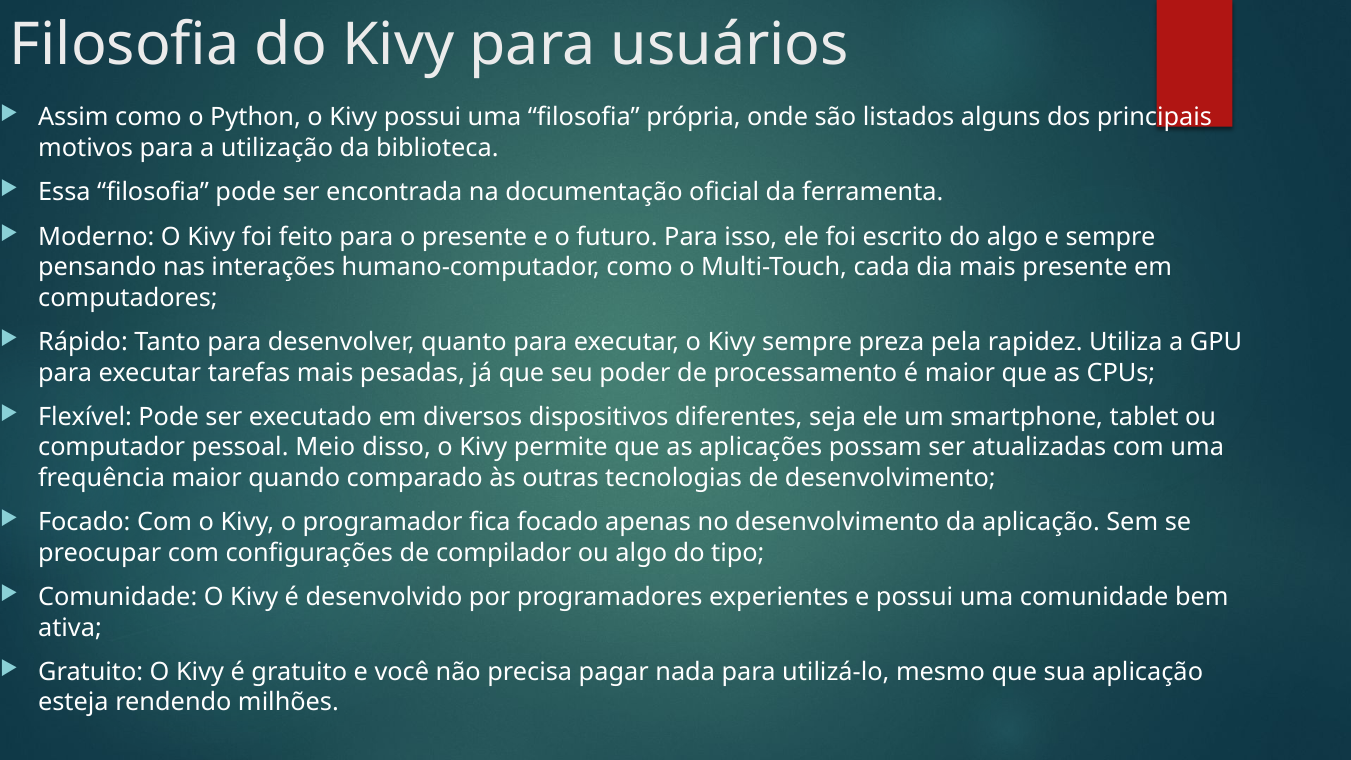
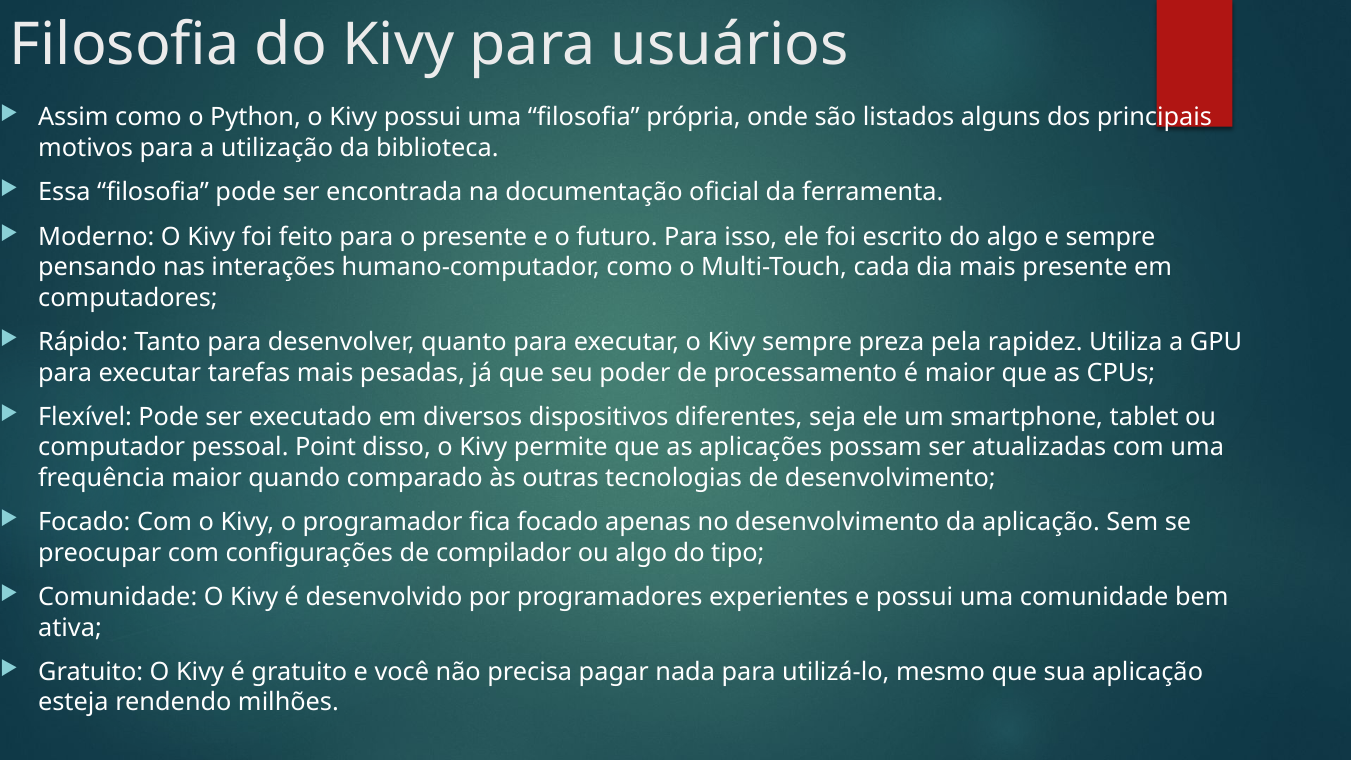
Meio: Meio -> Point
